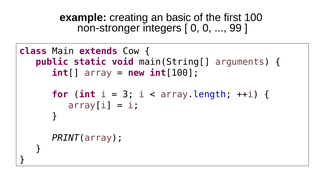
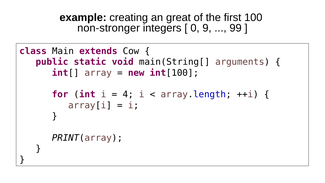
basic: basic -> great
0 0: 0 -> 9
3: 3 -> 4
